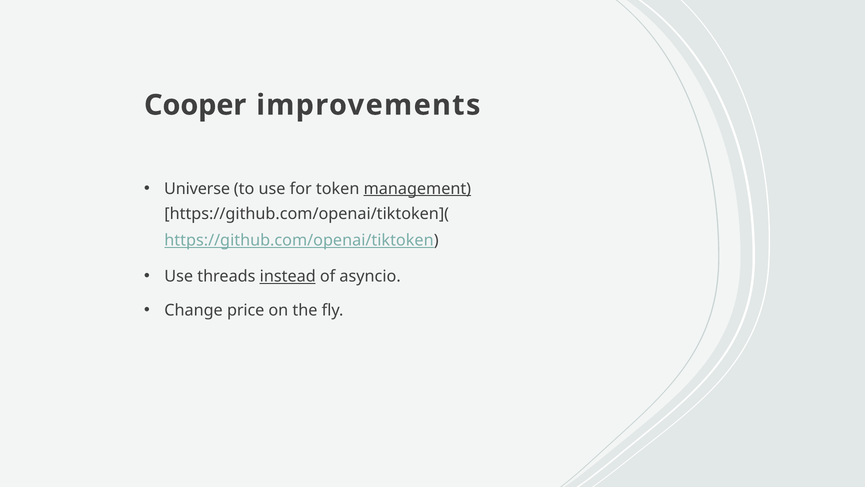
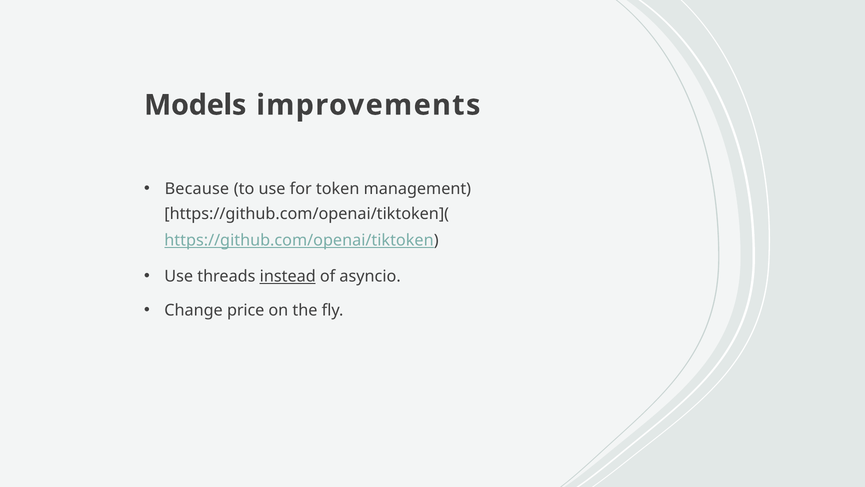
Cooper: Cooper -> Models
Universe: Universe -> Because
management underline: present -> none
